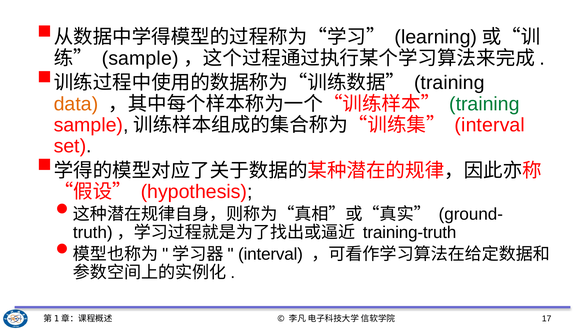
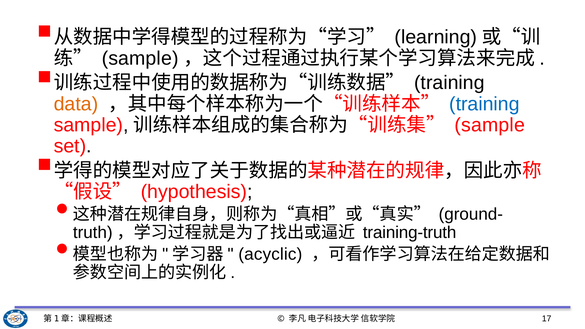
training at (484, 104) colour: green -> blue
interval at (490, 125): interval -> sample
interval at (271, 254): interval -> acyclic
